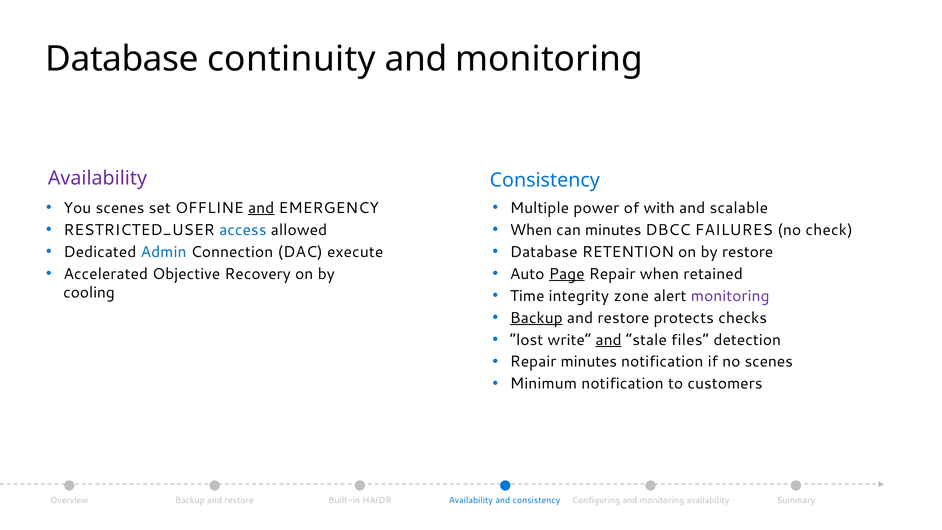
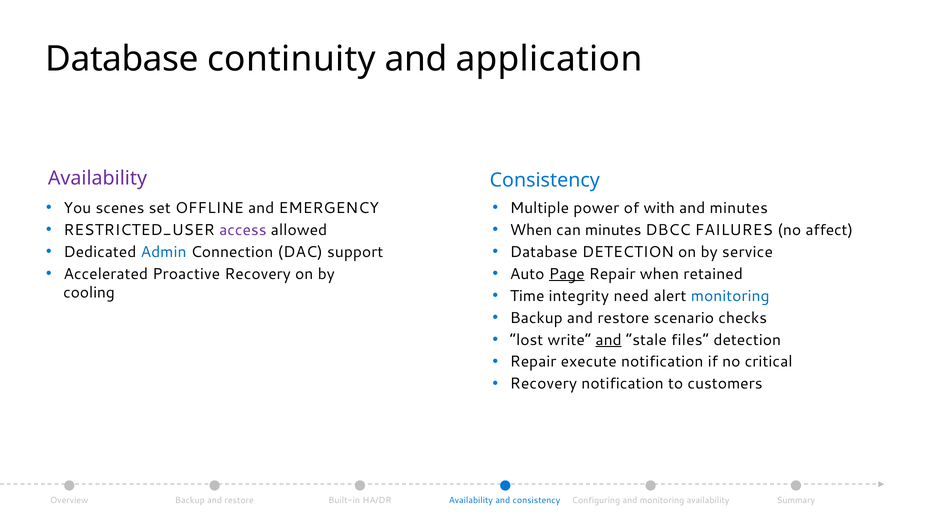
monitoring at (549, 59): monitoring -> application
and at (261, 208) underline: present -> none
and scalable: scalable -> minutes
access colour: blue -> purple
check: check -> affect
execute: execute -> support
Database RETENTION: RETENTION -> DETECTION
by restore: restore -> service
Objective: Objective -> Proactive
zone: zone -> need
monitoring at (730, 296) colour: purple -> blue
Backup at (536, 318) underline: present -> none
protects: protects -> scenario
Repair minutes: minutes -> execute
no scenes: scenes -> critical
Minimum at (543, 384): Minimum -> Recovery
